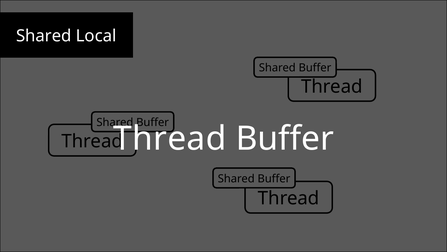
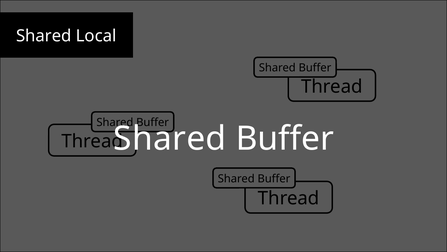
Thread at (170, 139): Thread -> Shared
